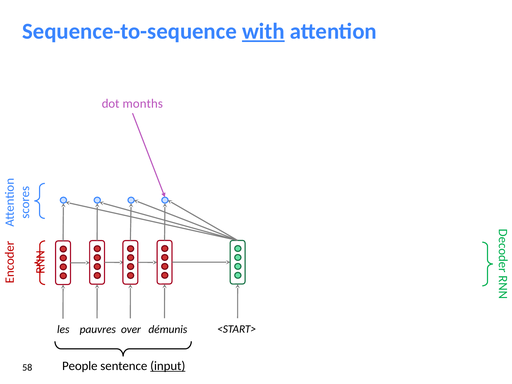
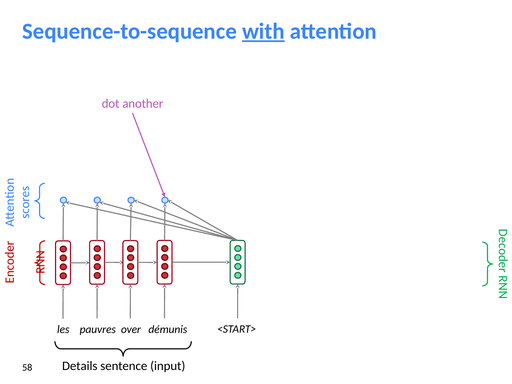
months: months -> another
People: People -> Details
input underline: present -> none
